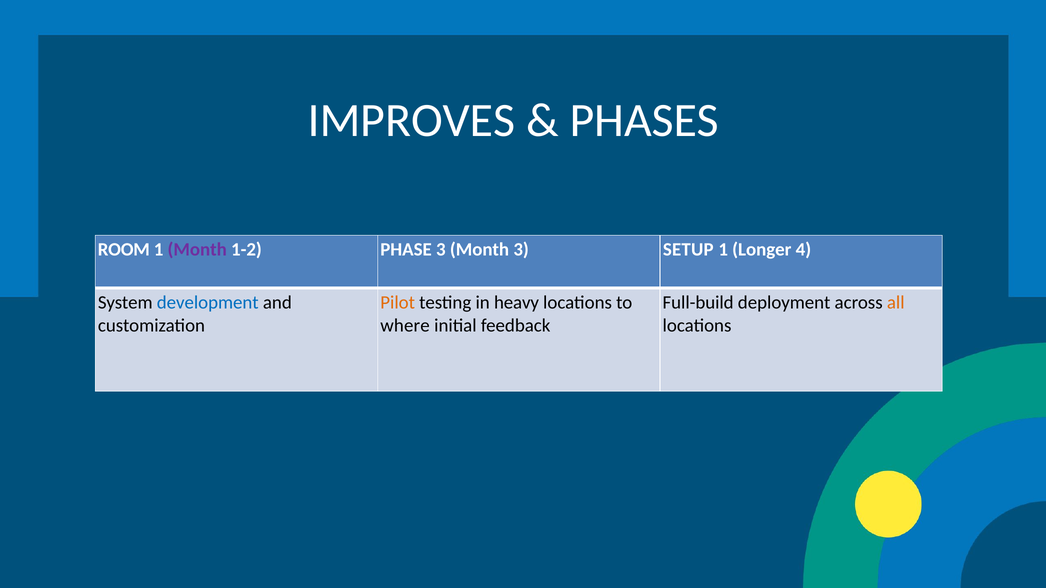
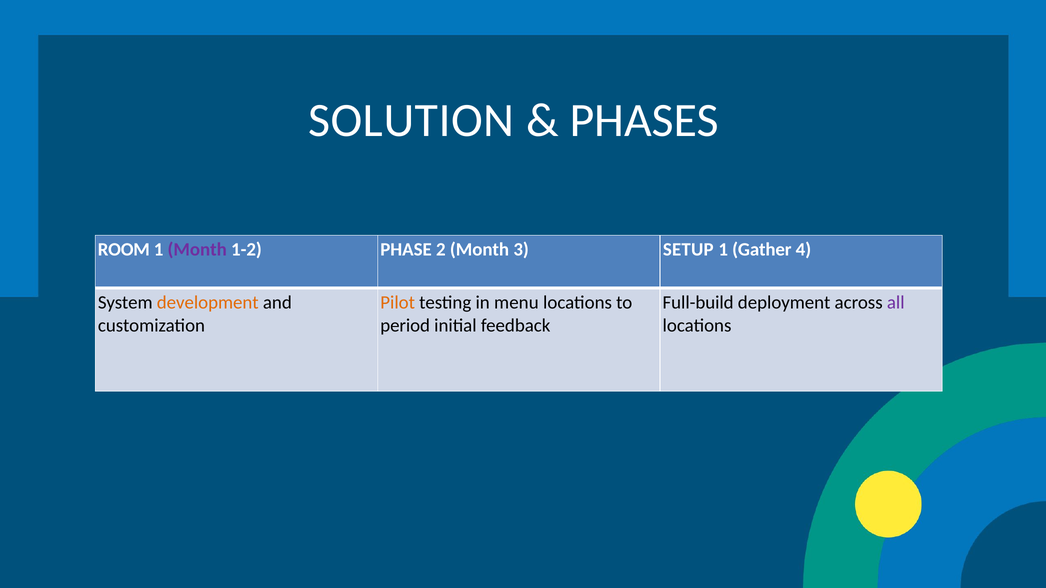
IMPROVES: IMPROVES -> SOLUTION
PHASE 3: 3 -> 2
Longer: Longer -> Gather
development colour: blue -> orange
heavy: heavy -> menu
all colour: orange -> purple
where: where -> period
